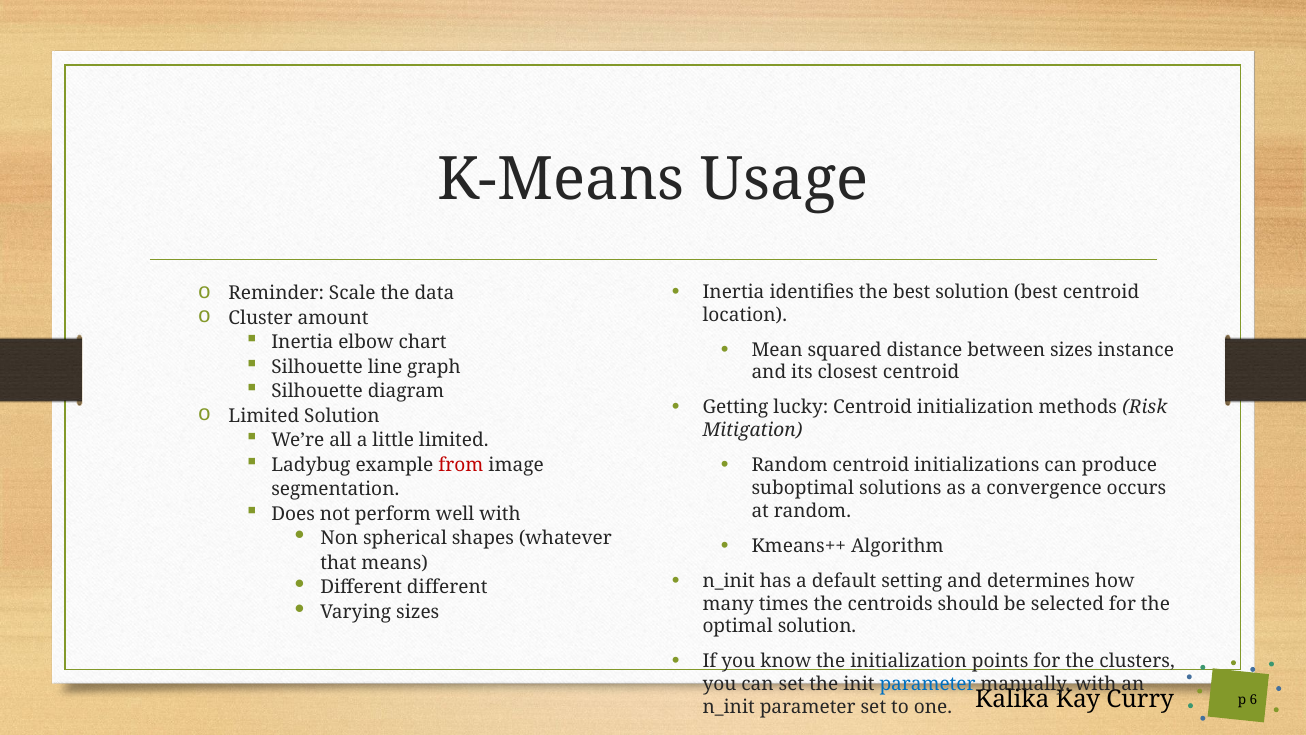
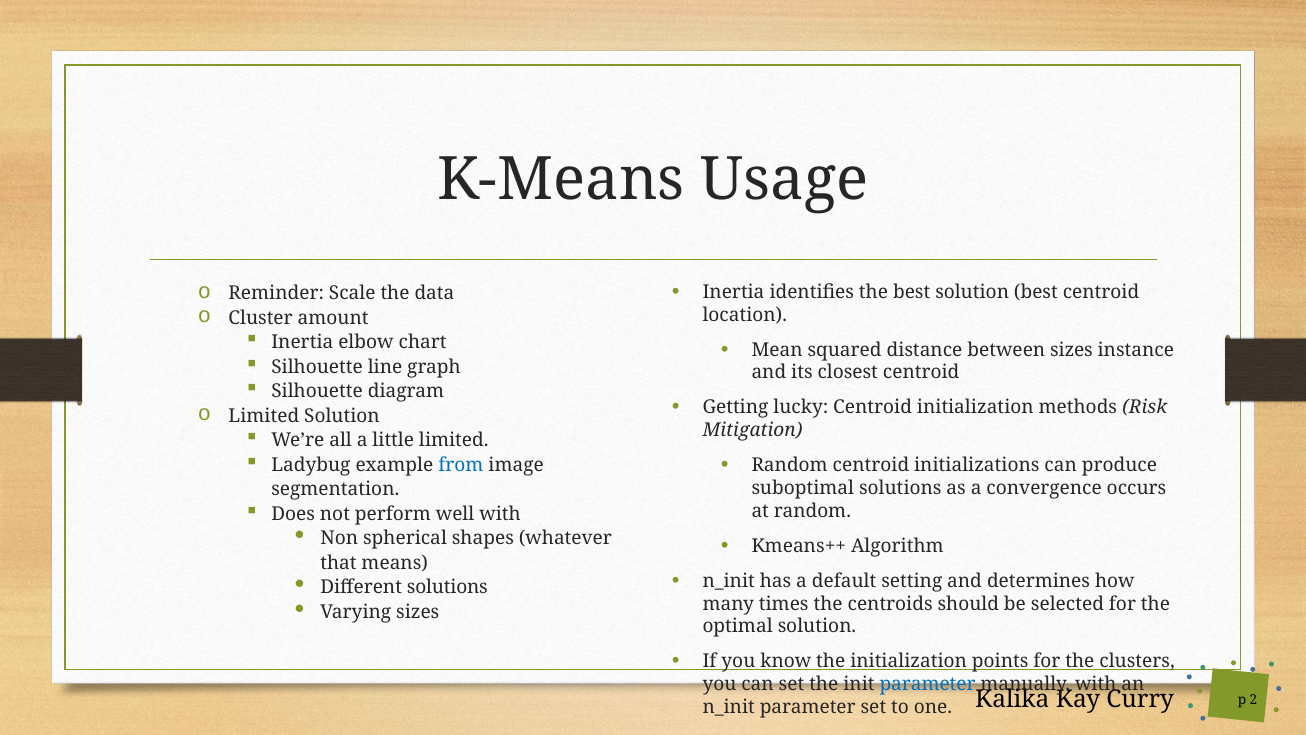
from colour: red -> blue
Different different: different -> solutions
6: 6 -> 2
